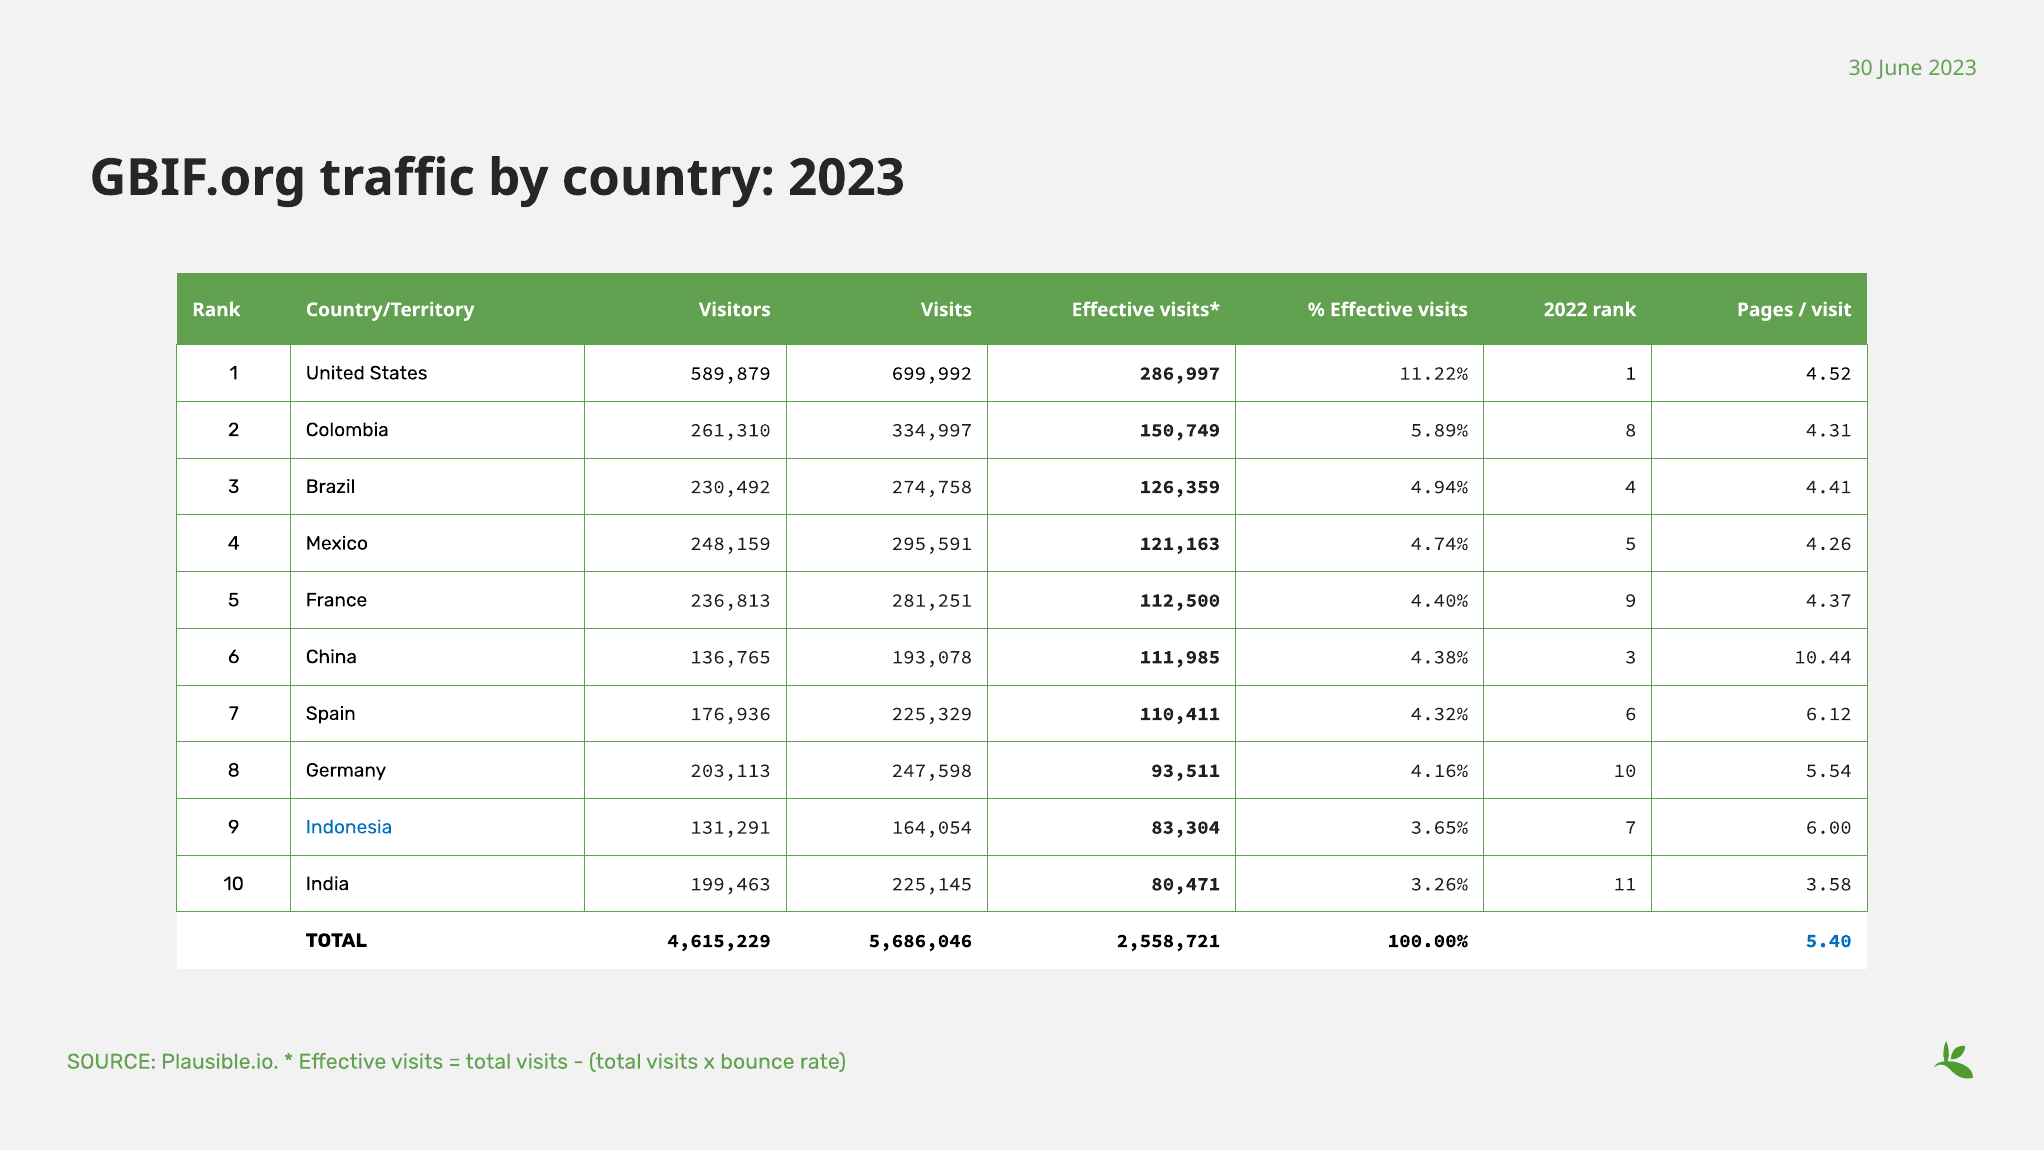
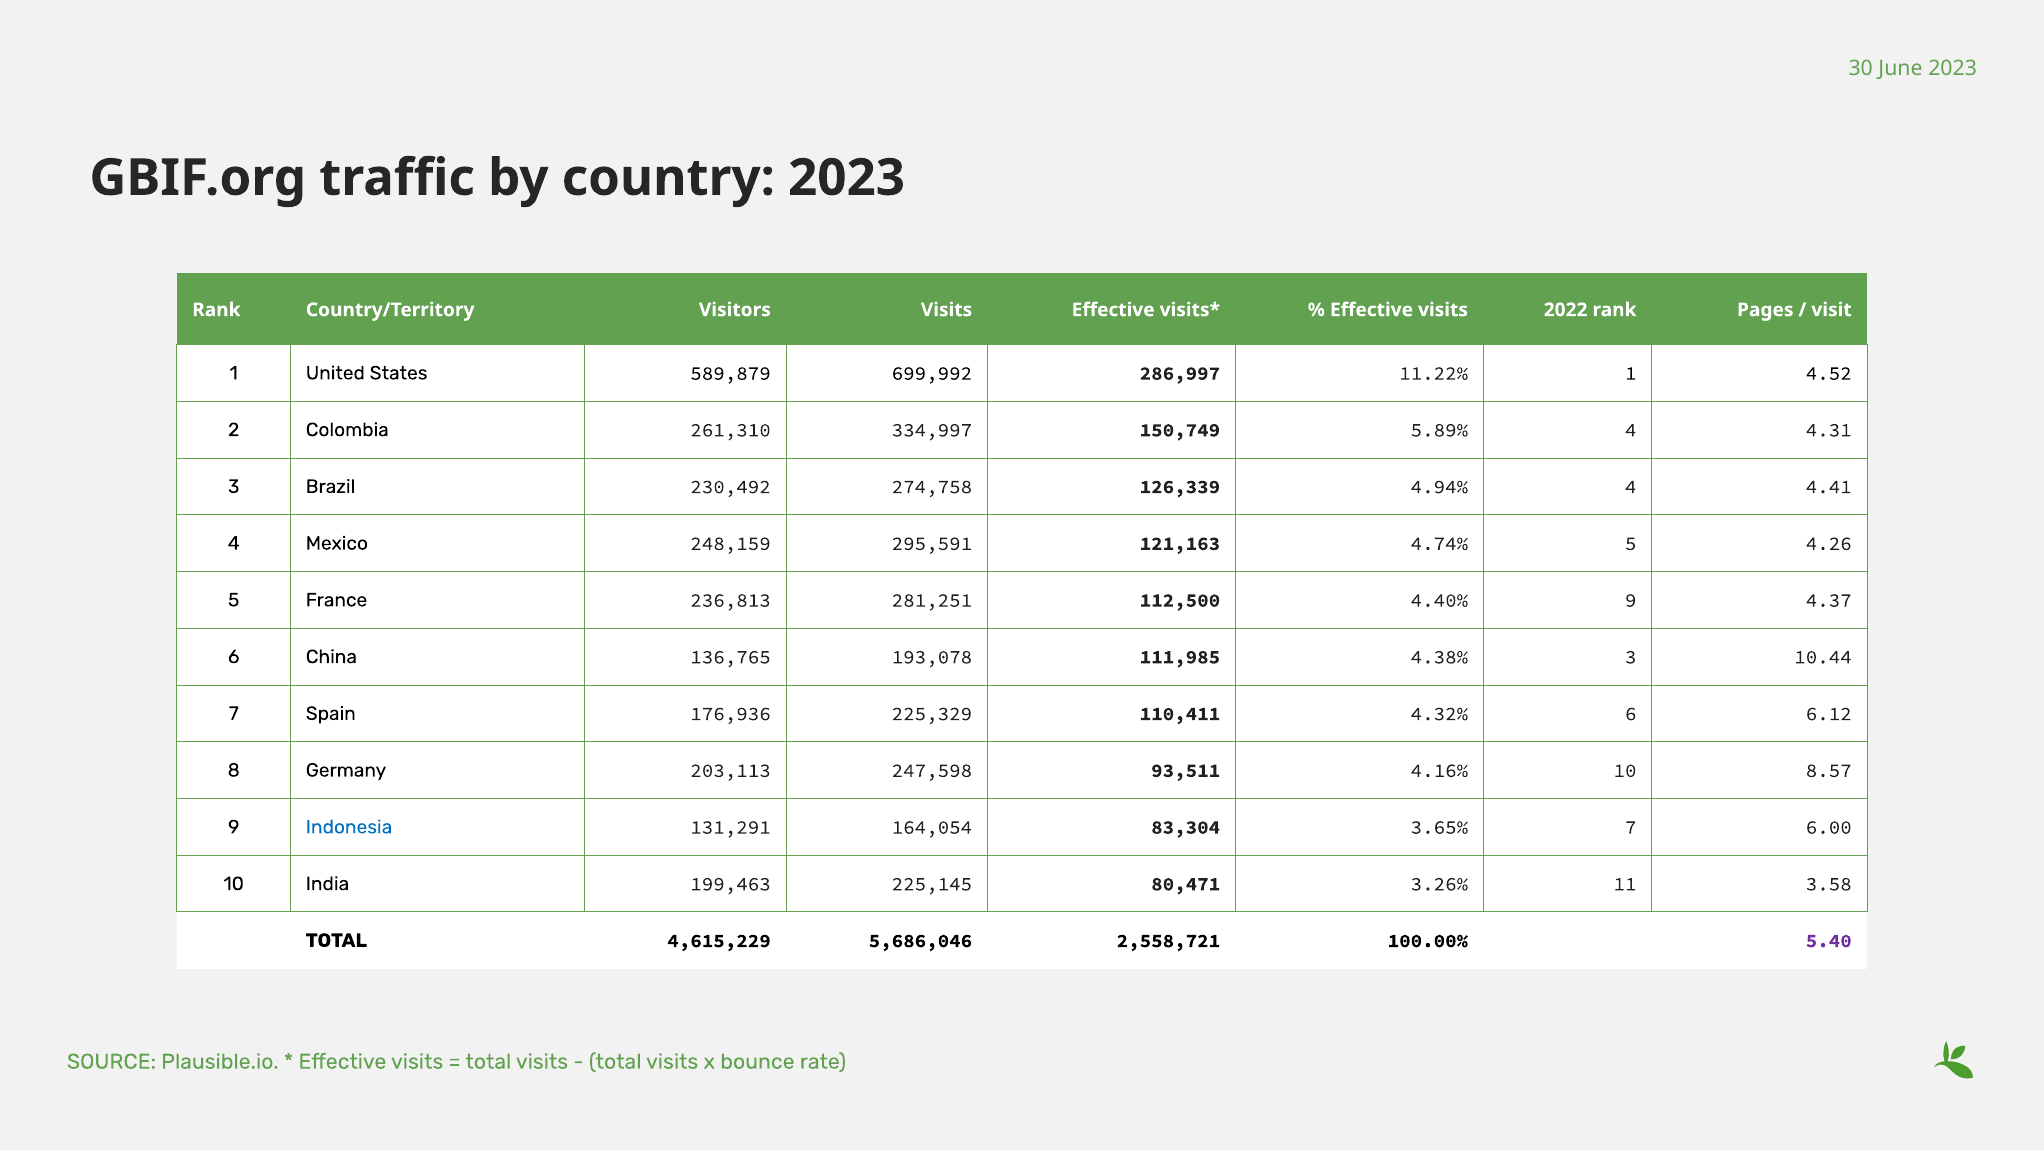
5.89% 8: 8 -> 4
126,359: 126,359 -> 126,339
5.54: 5.54 -> 8.57
5.40 colour: blue -> purple
